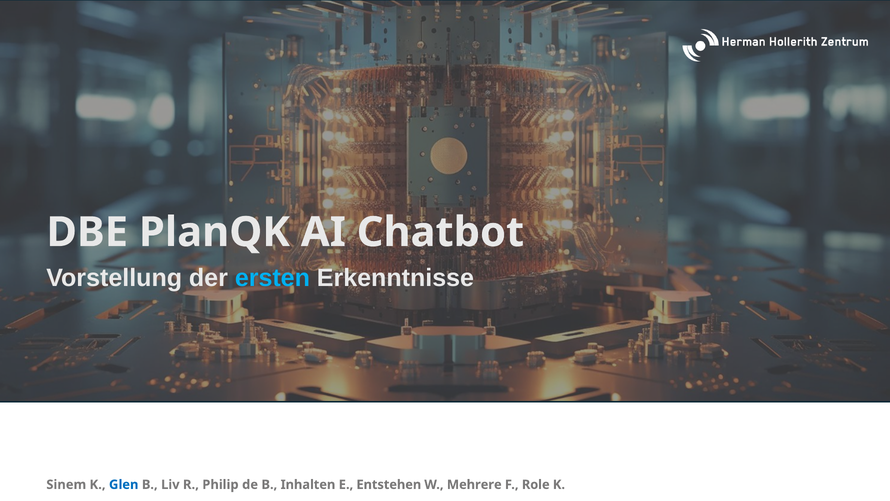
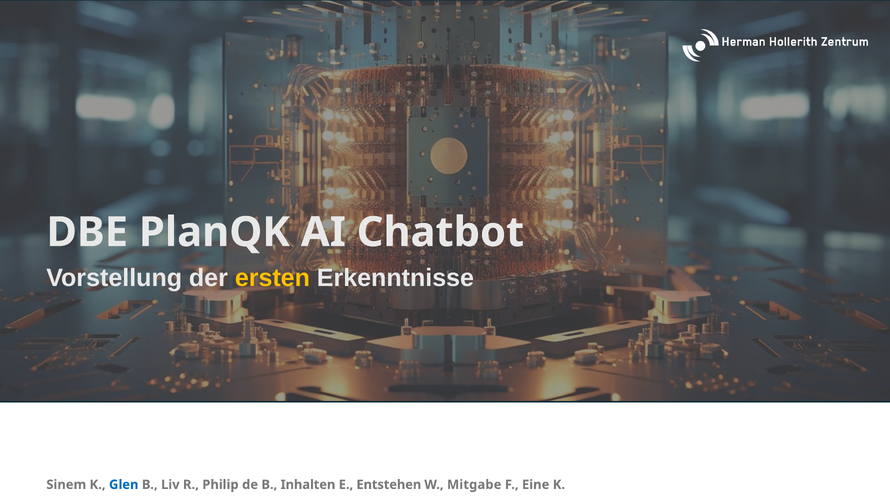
ersten colour: light blue -> yellow
Mehrere: Mehrere -> Mitgabe
Role: Role -> Eine
